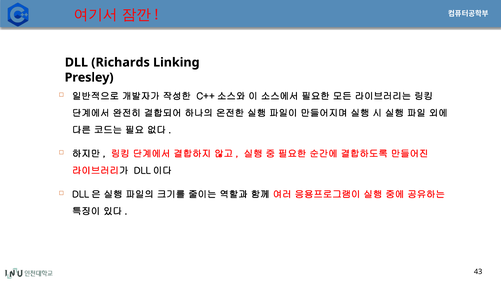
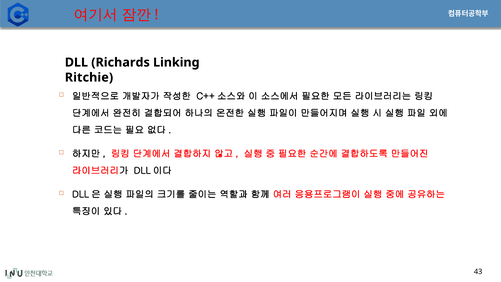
Presley: Presley -> Ritchie
